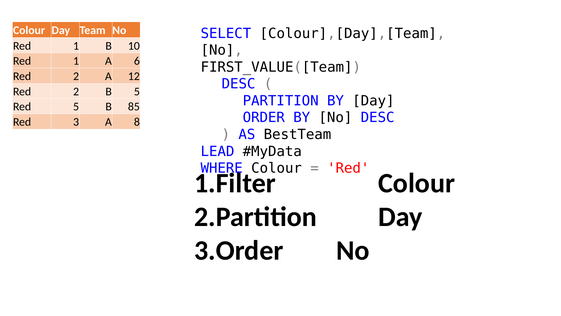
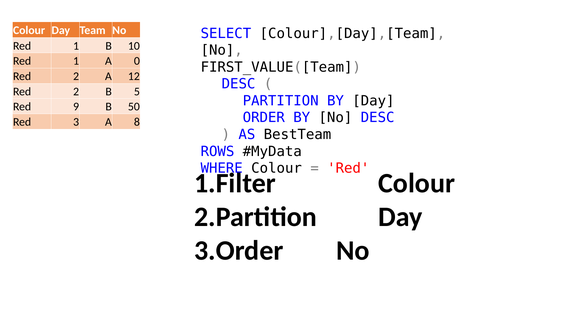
6: 6 -> 0
Red 5: 5 -> 9
85: 85 -> 50
LEAD: LEAD -> ROWS
